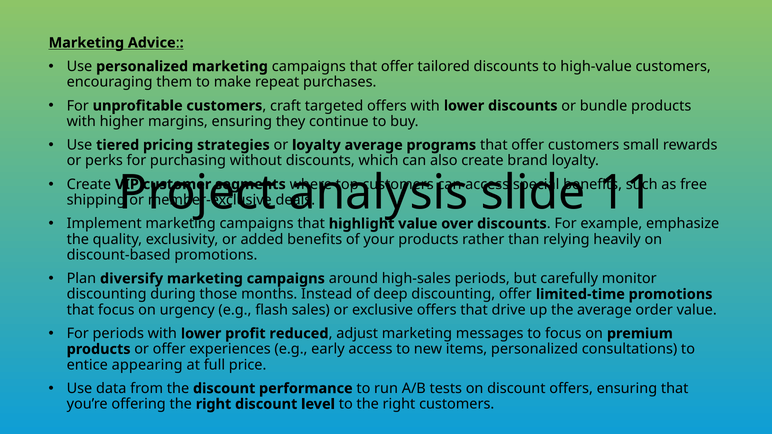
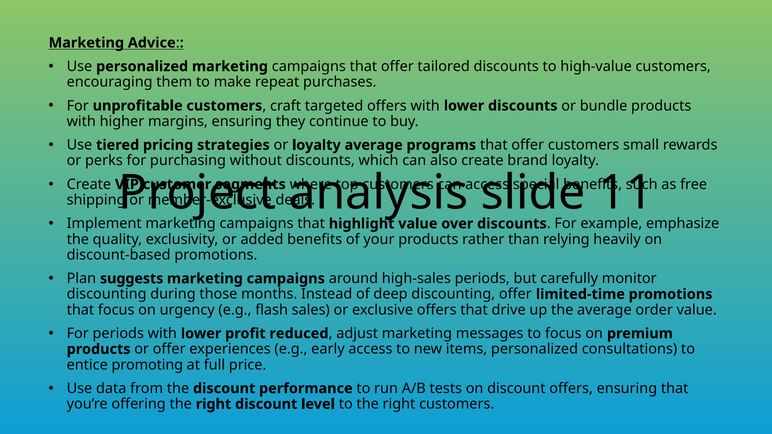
diversify: diversify -> suggests
appearing: appearing -> promoting
